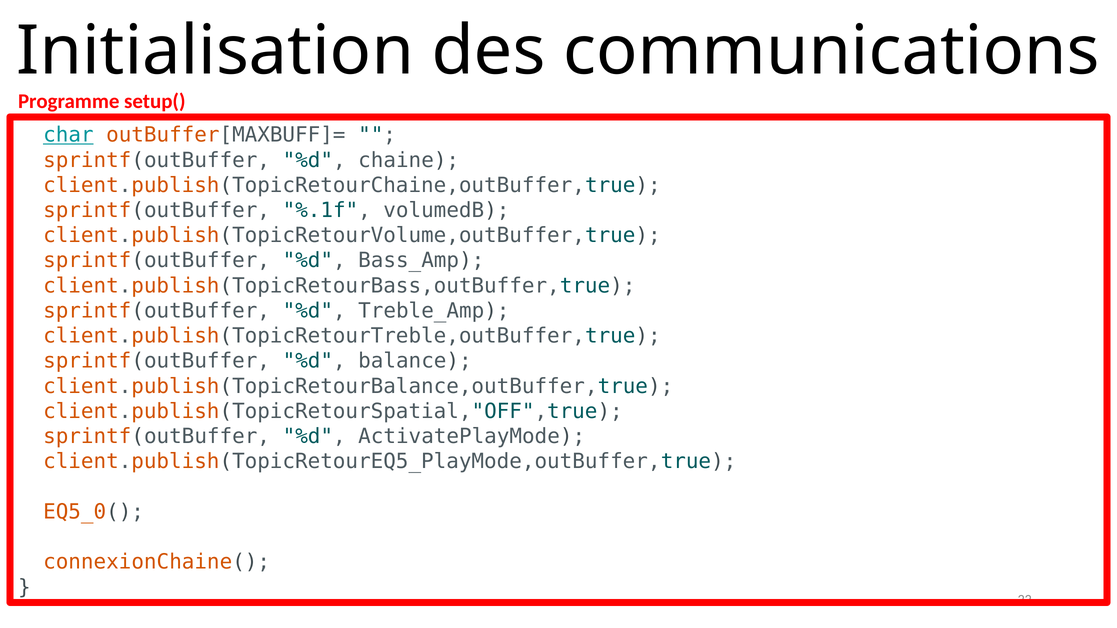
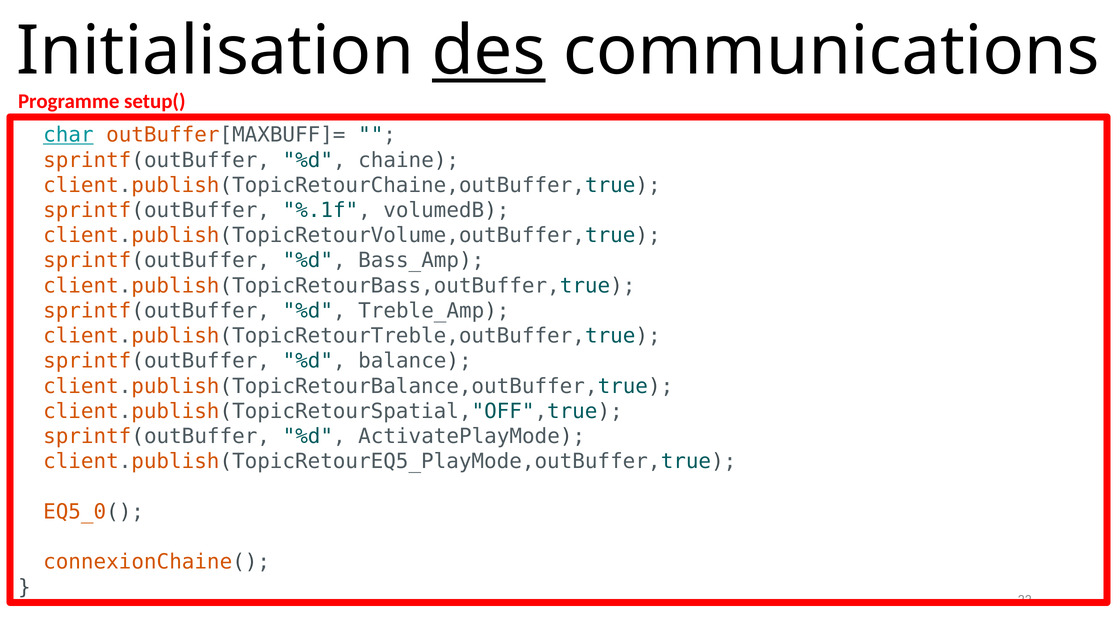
des underline: none -> present
